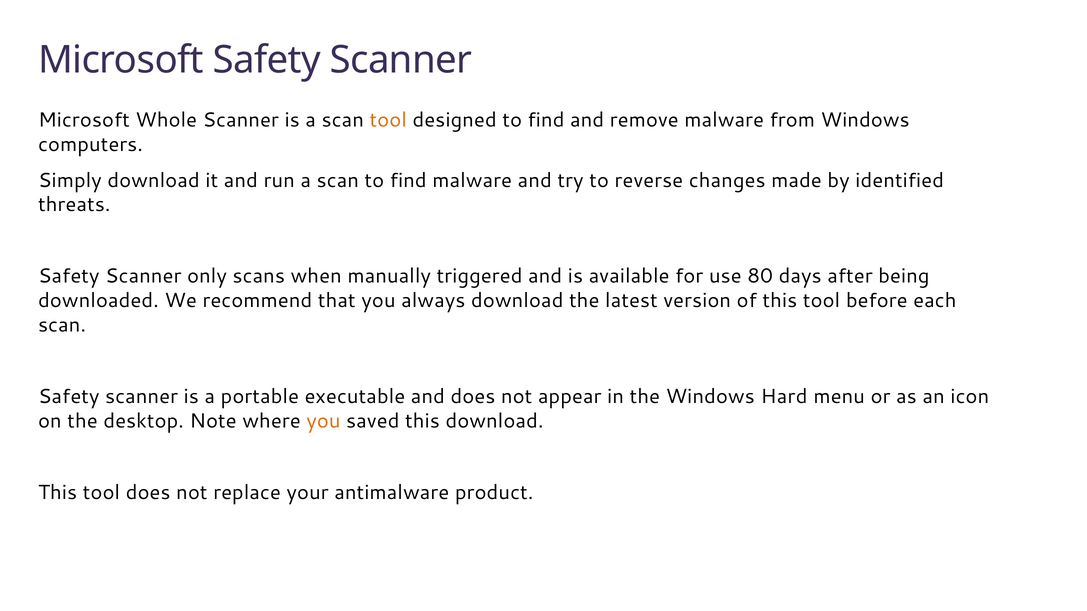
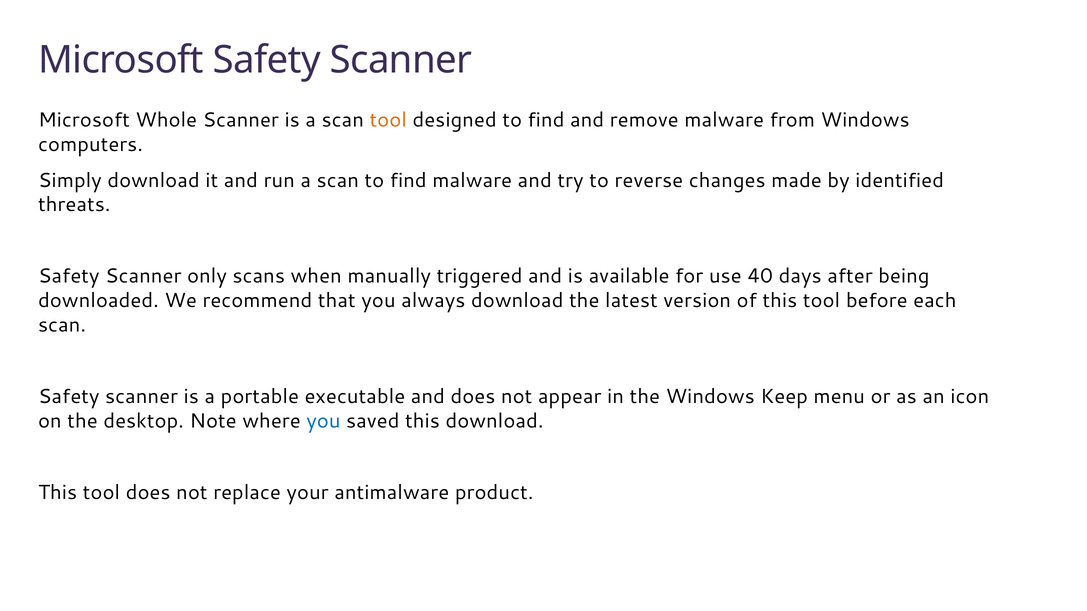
80: 80 -> 40
Hard: Hard -> Keep
you at (323, 421) colour: orange -> blue
